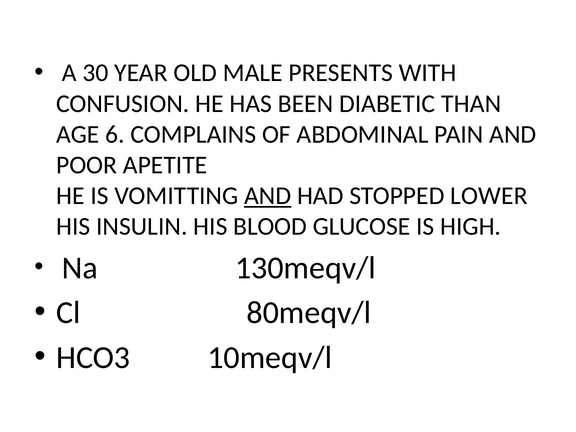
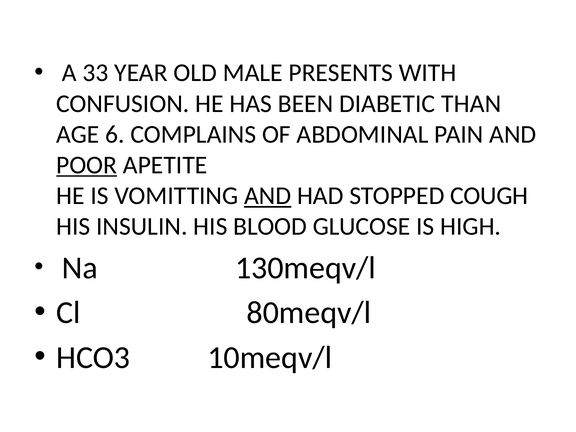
30: 30 -> 33
POOR underline: none -> present
LOWER: LOWER -> COUGH
